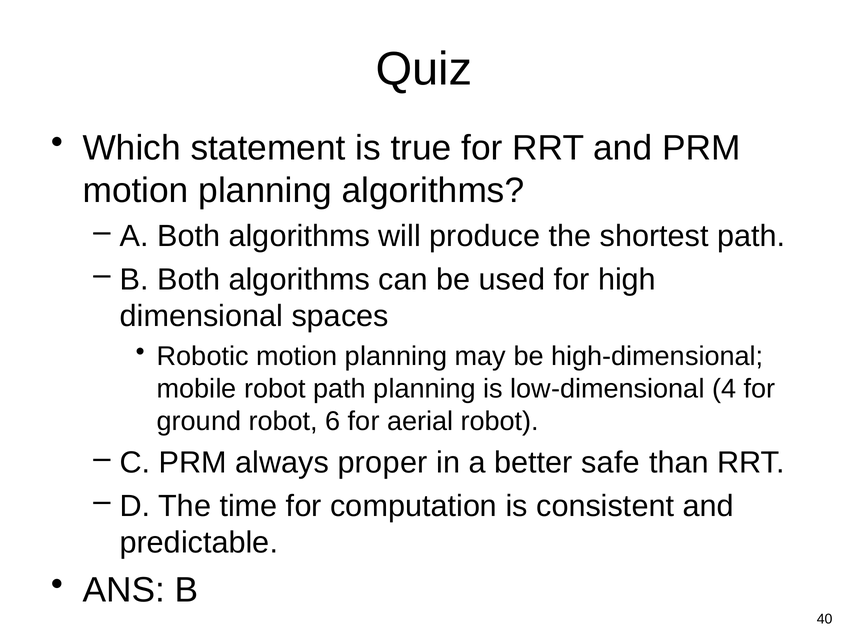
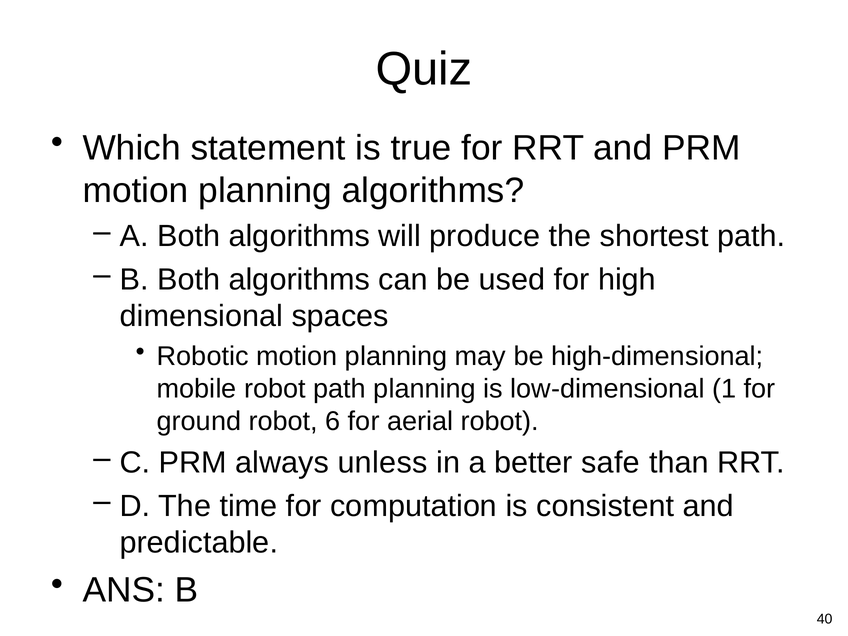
4: 4 -> 1
proper: proper -> unless
